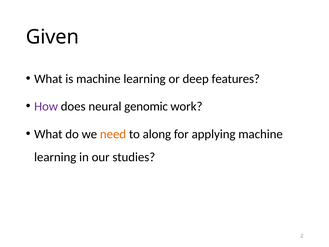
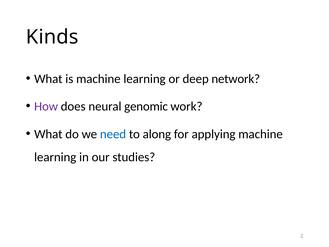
Given: Given -> Kinds
features: features -> network
need colour: orange -> blue
